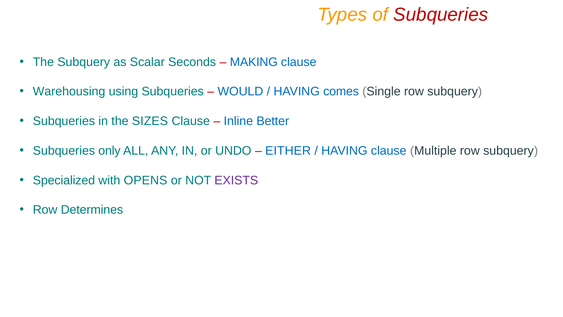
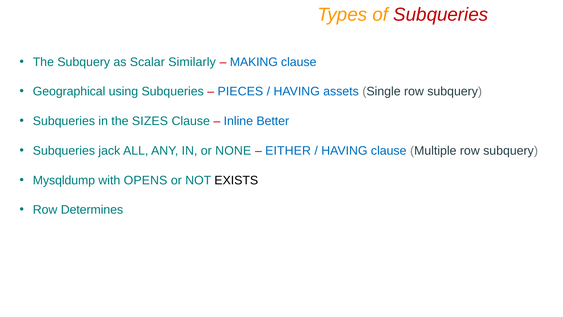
Seconds: Seconds -> Similarly
Warehousing: Warehousing -> Geographical
WOULD: WOULD -> PIECES
comes: comes -> assets
only: only -> jack
UNDO: UNDO -> NONE
Specialized: Specialized -> Mysqldump
EXISTS colour: purple -> black
